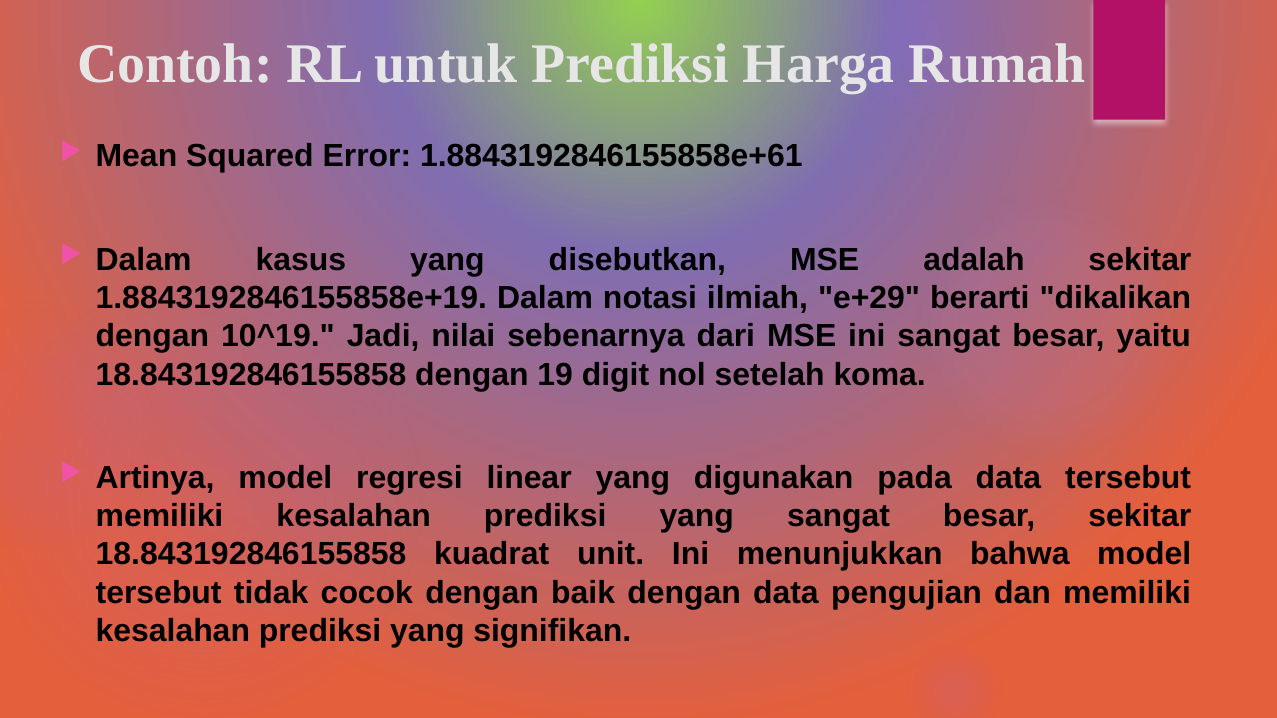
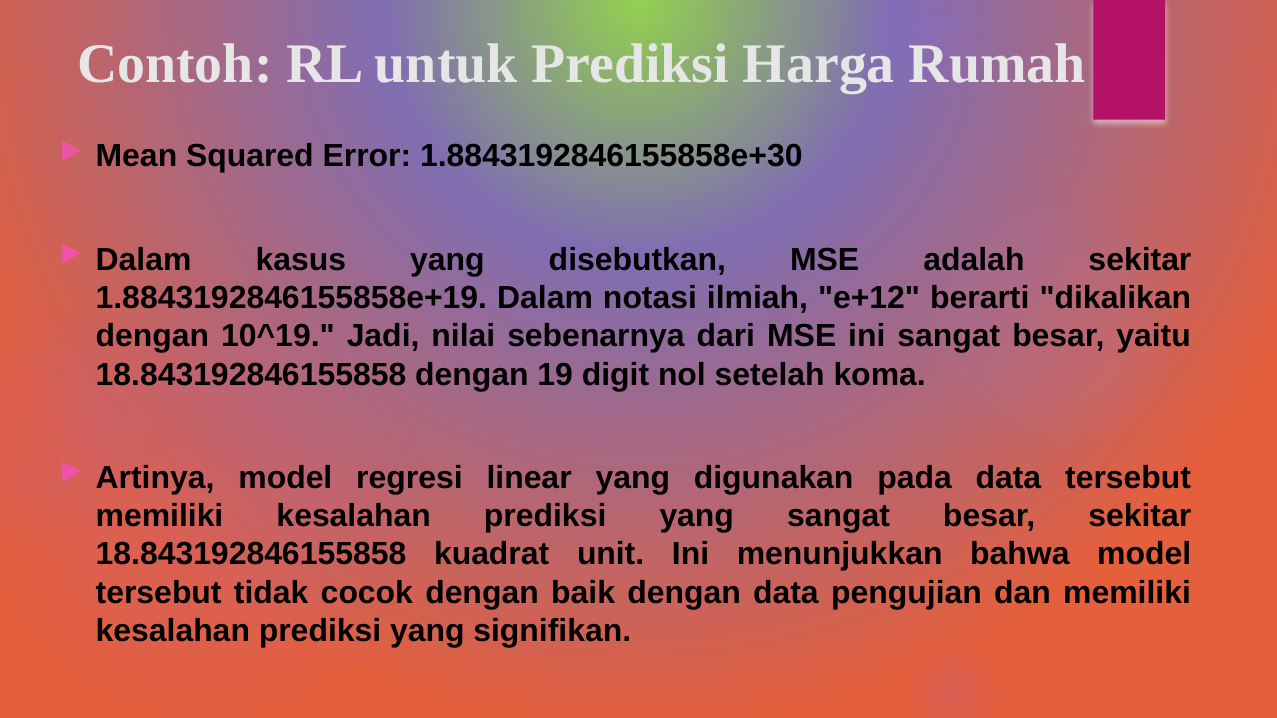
1.8843192846155858e+61: 1.8843192846155858e+61 -> 1.8843192846155858e+30
e+29: e+29 -> e+12
